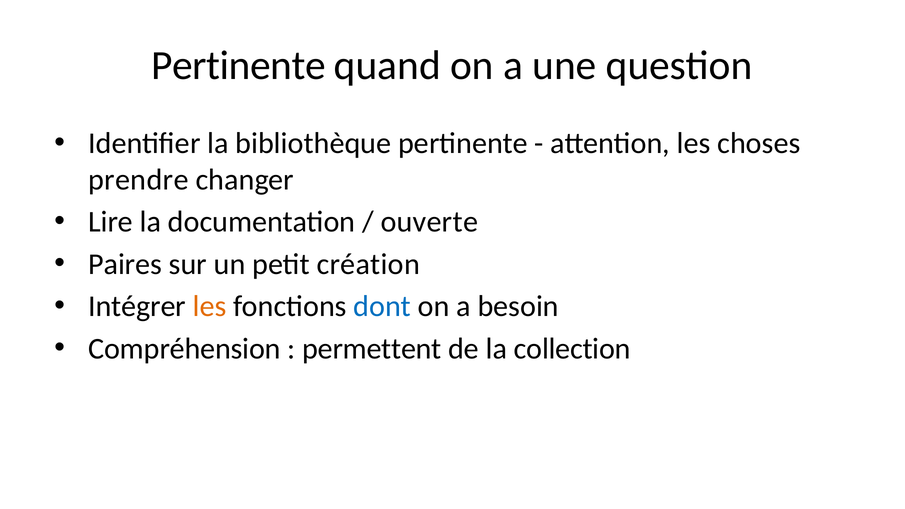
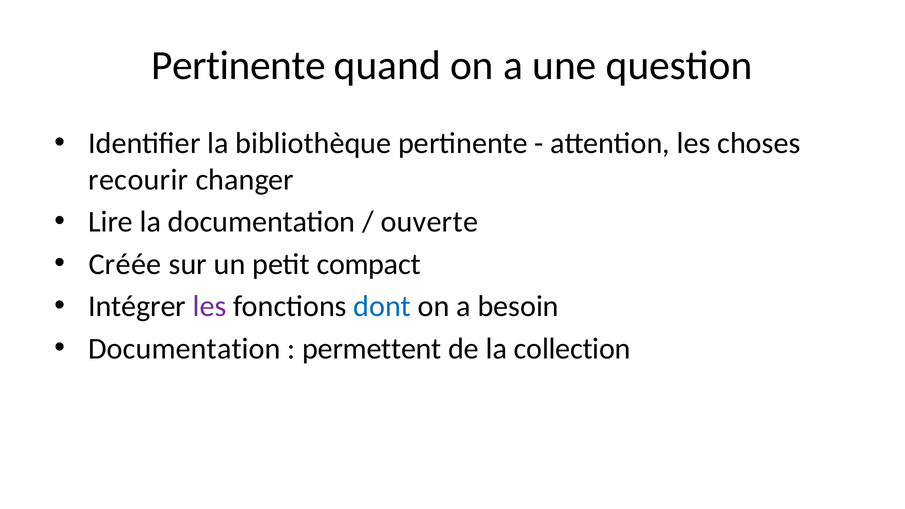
prendre: prendre -> recourir
Paires: Paires -> Créée
création: création -> compact
les at (210, 306) colour: orange -> purple
Compréhension at (185, 349): Compréhension -> Documentation
